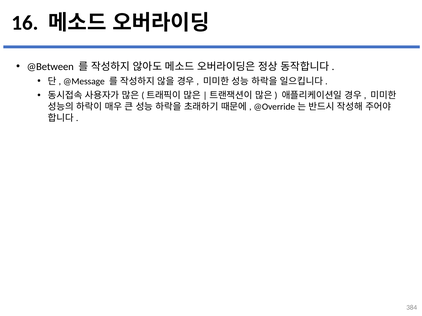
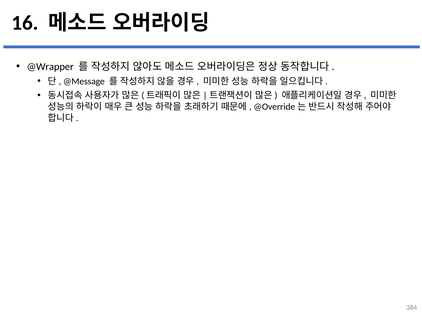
@Between: @Between -> @Wrapper
